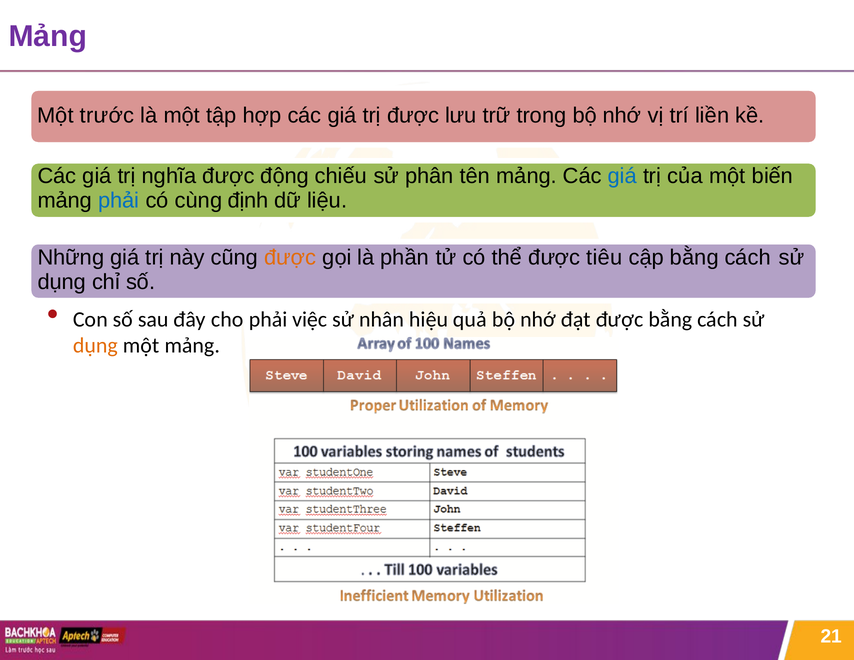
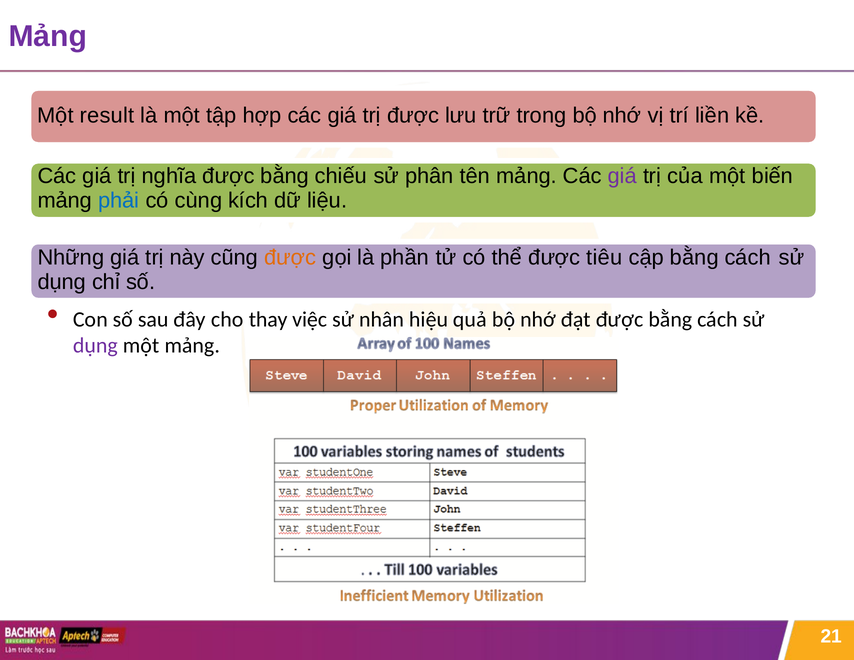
trước: trước -> result
động at (285, 176): động -> bằng
giá at (622, 176) colour: blue -> purple
định: định -> kích
cho phải: phải -> thay
dụng at (95, 345) colour: orange -> purple
